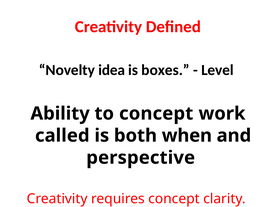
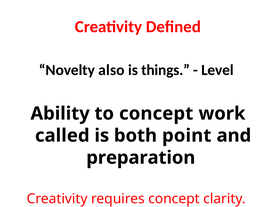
idea: idea -> also
boxes: boxes -> things
when: when -> point
perspective: perspective -> preparation
